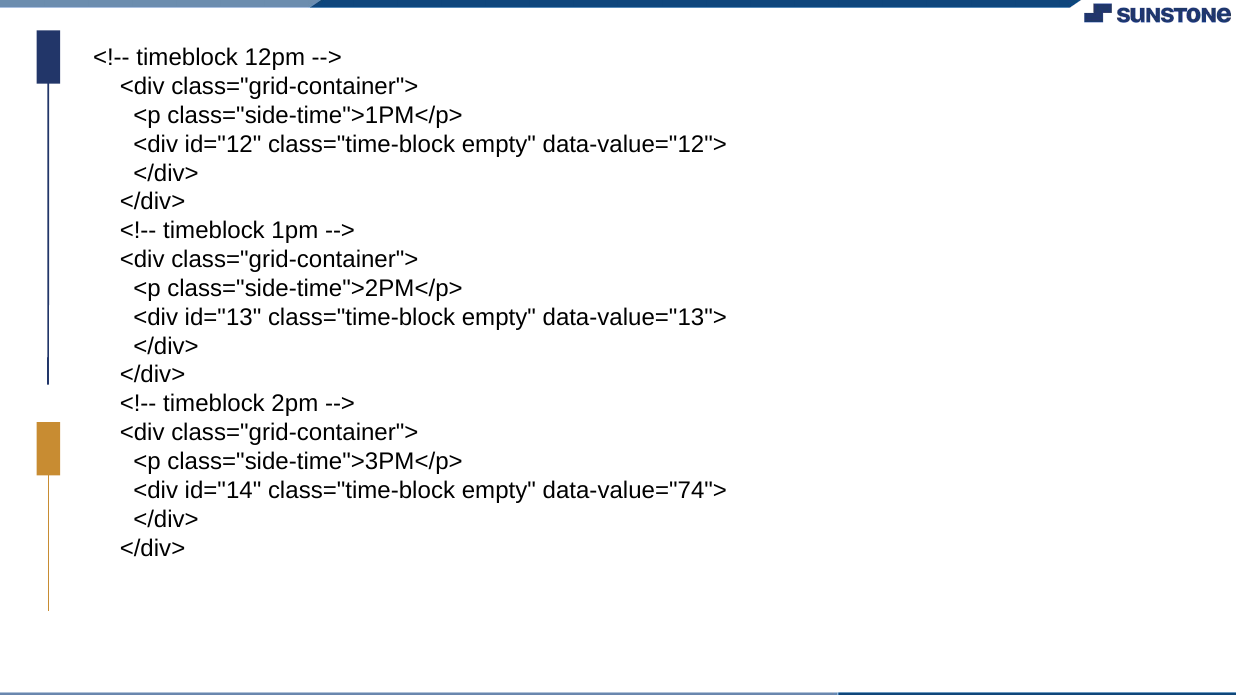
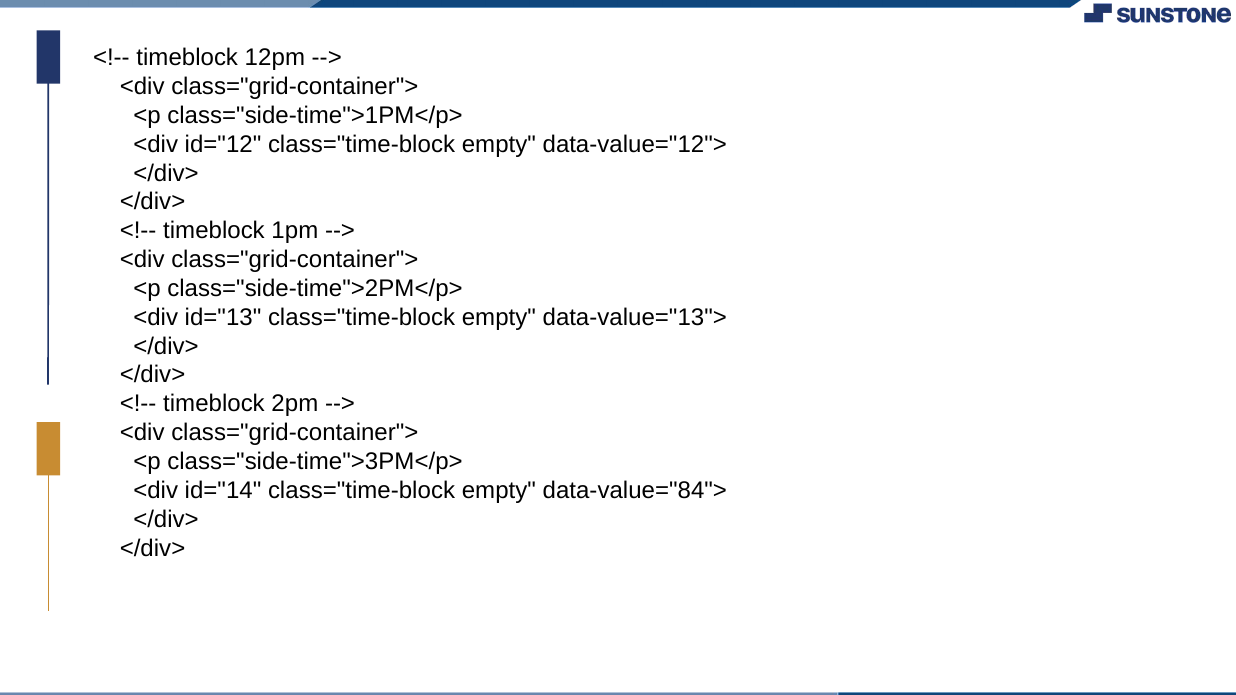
data-value="74">: data-value="74"> -> data-value="84">
